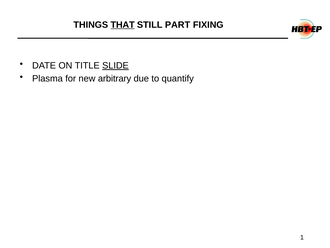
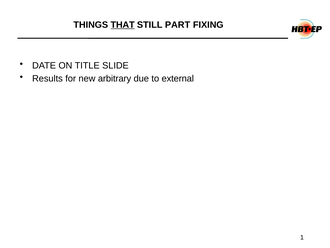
SLIDE underline: present -> none
Plasma: Plasma -> Results
quantify: quantify -> external
